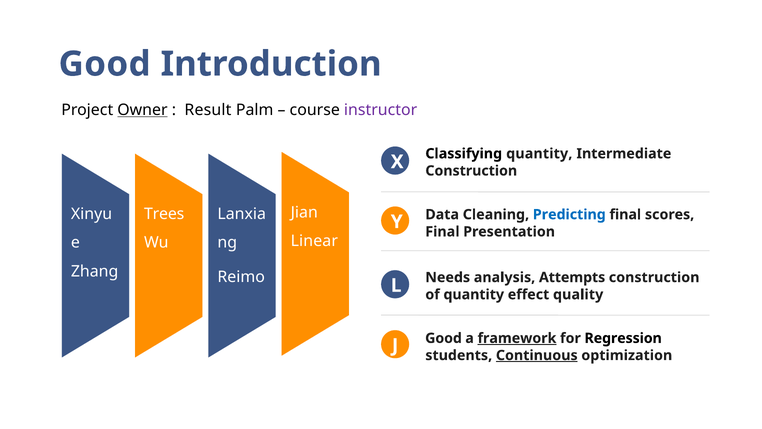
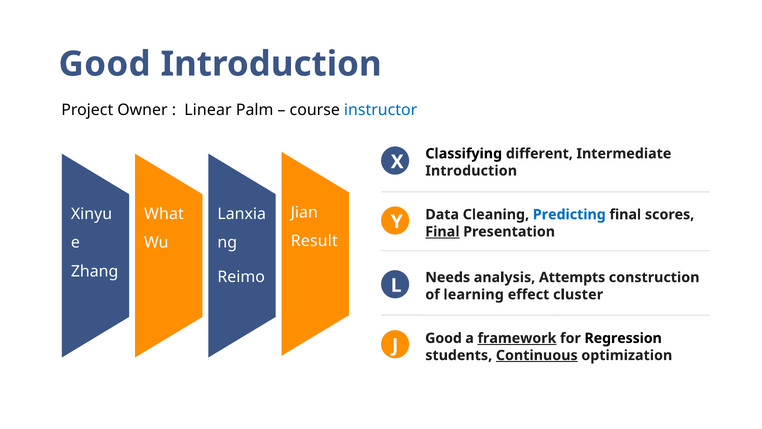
Owner underline: present -> none
Result: Result -> Linear
instructor colour: purple -> blue
Classifying quantity: quantity -> different
Construction at (471, 171): Construction -> Introduction
Trees: Trees -> What
Final at (442, 231) underline: none -> present
Linear: Linear -> Result
of quantity: quantity -> learning
quality: quality -> cluster
